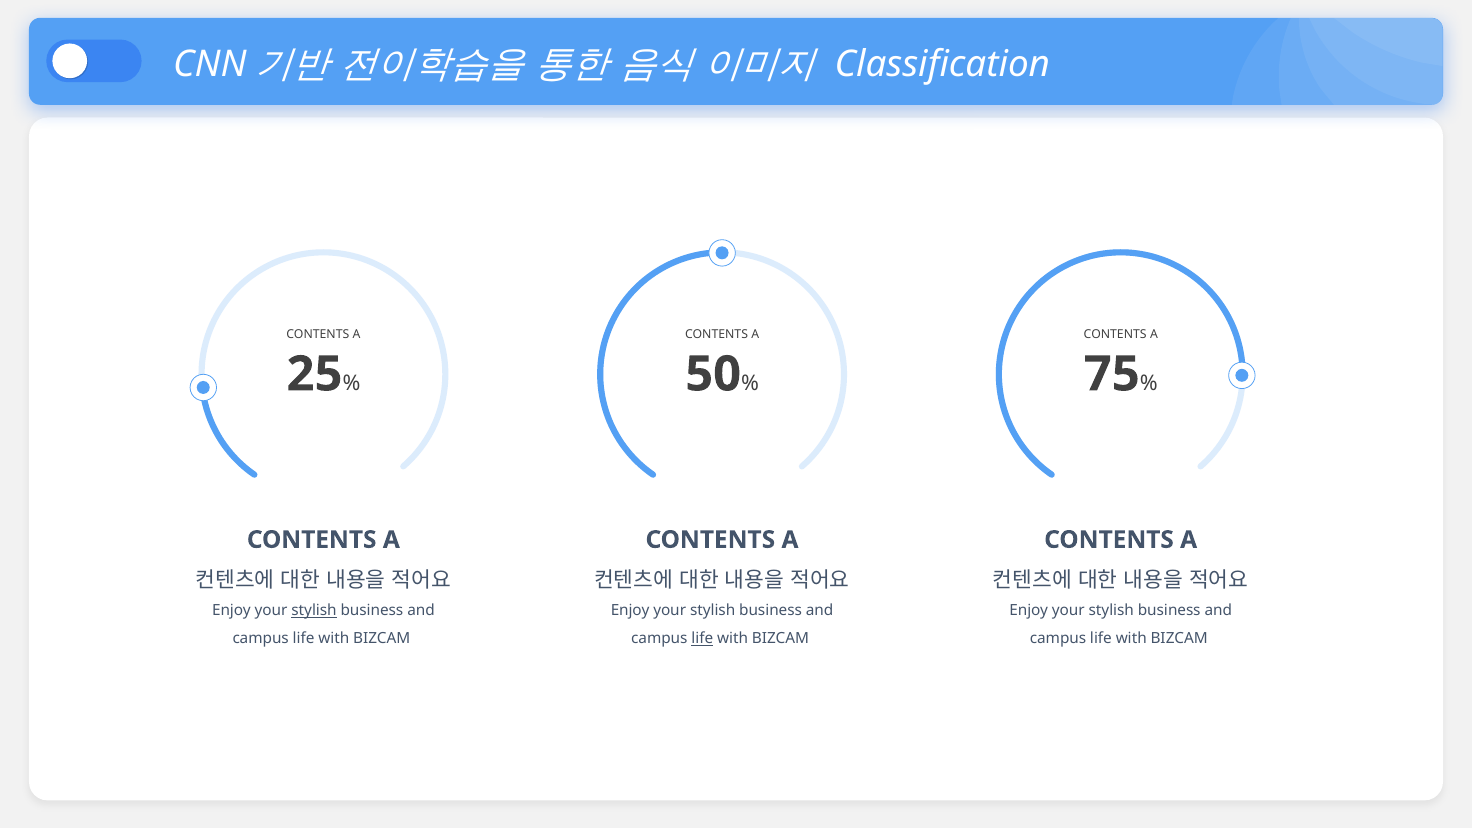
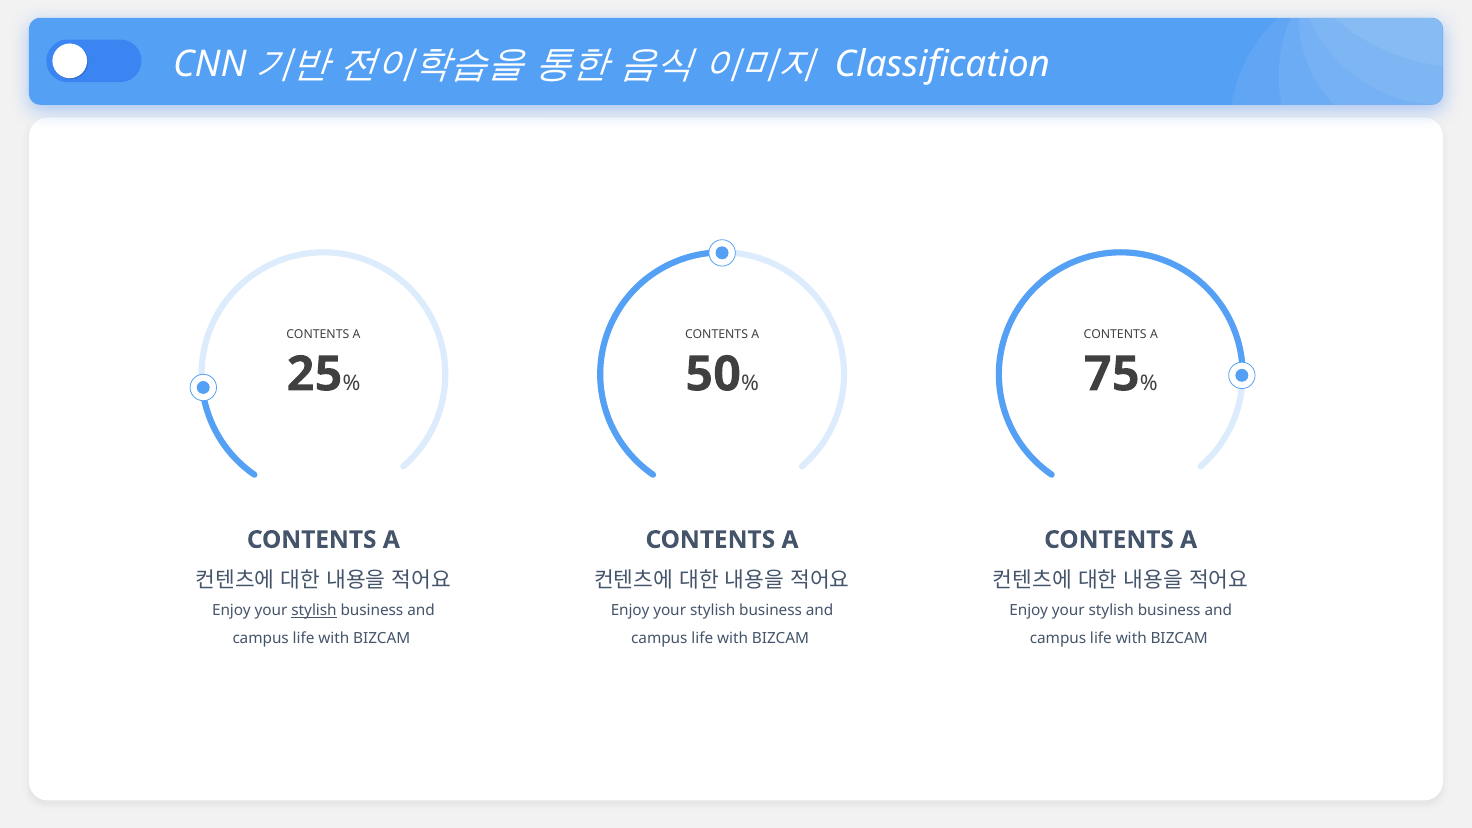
life at (702, 639) underline: present -> none
